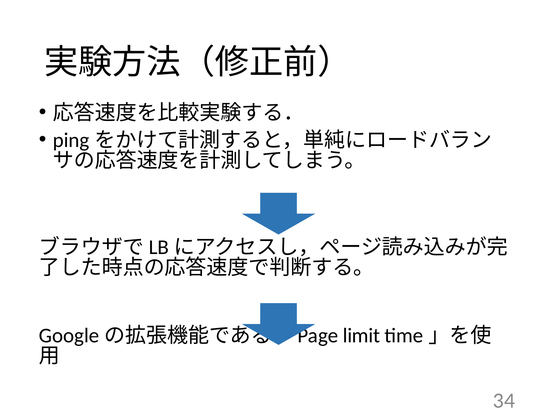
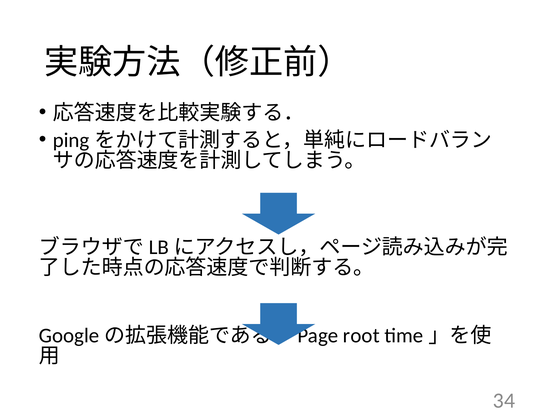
limit: limit -> root
